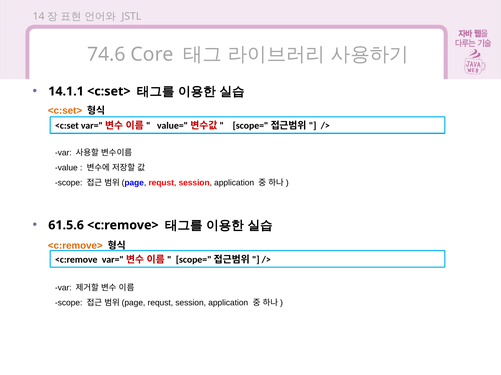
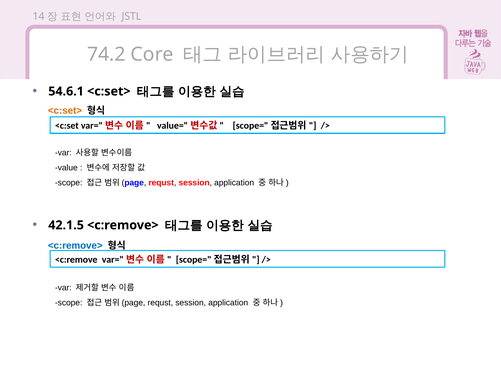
74.6: 74.6 -> 74.2
14.1.1: 14.1.1 -> 54.6.1
61.5.6: 61.5.6 -> 42.1.5
<c:remove> at (75, 246) colour: orange -> blue
